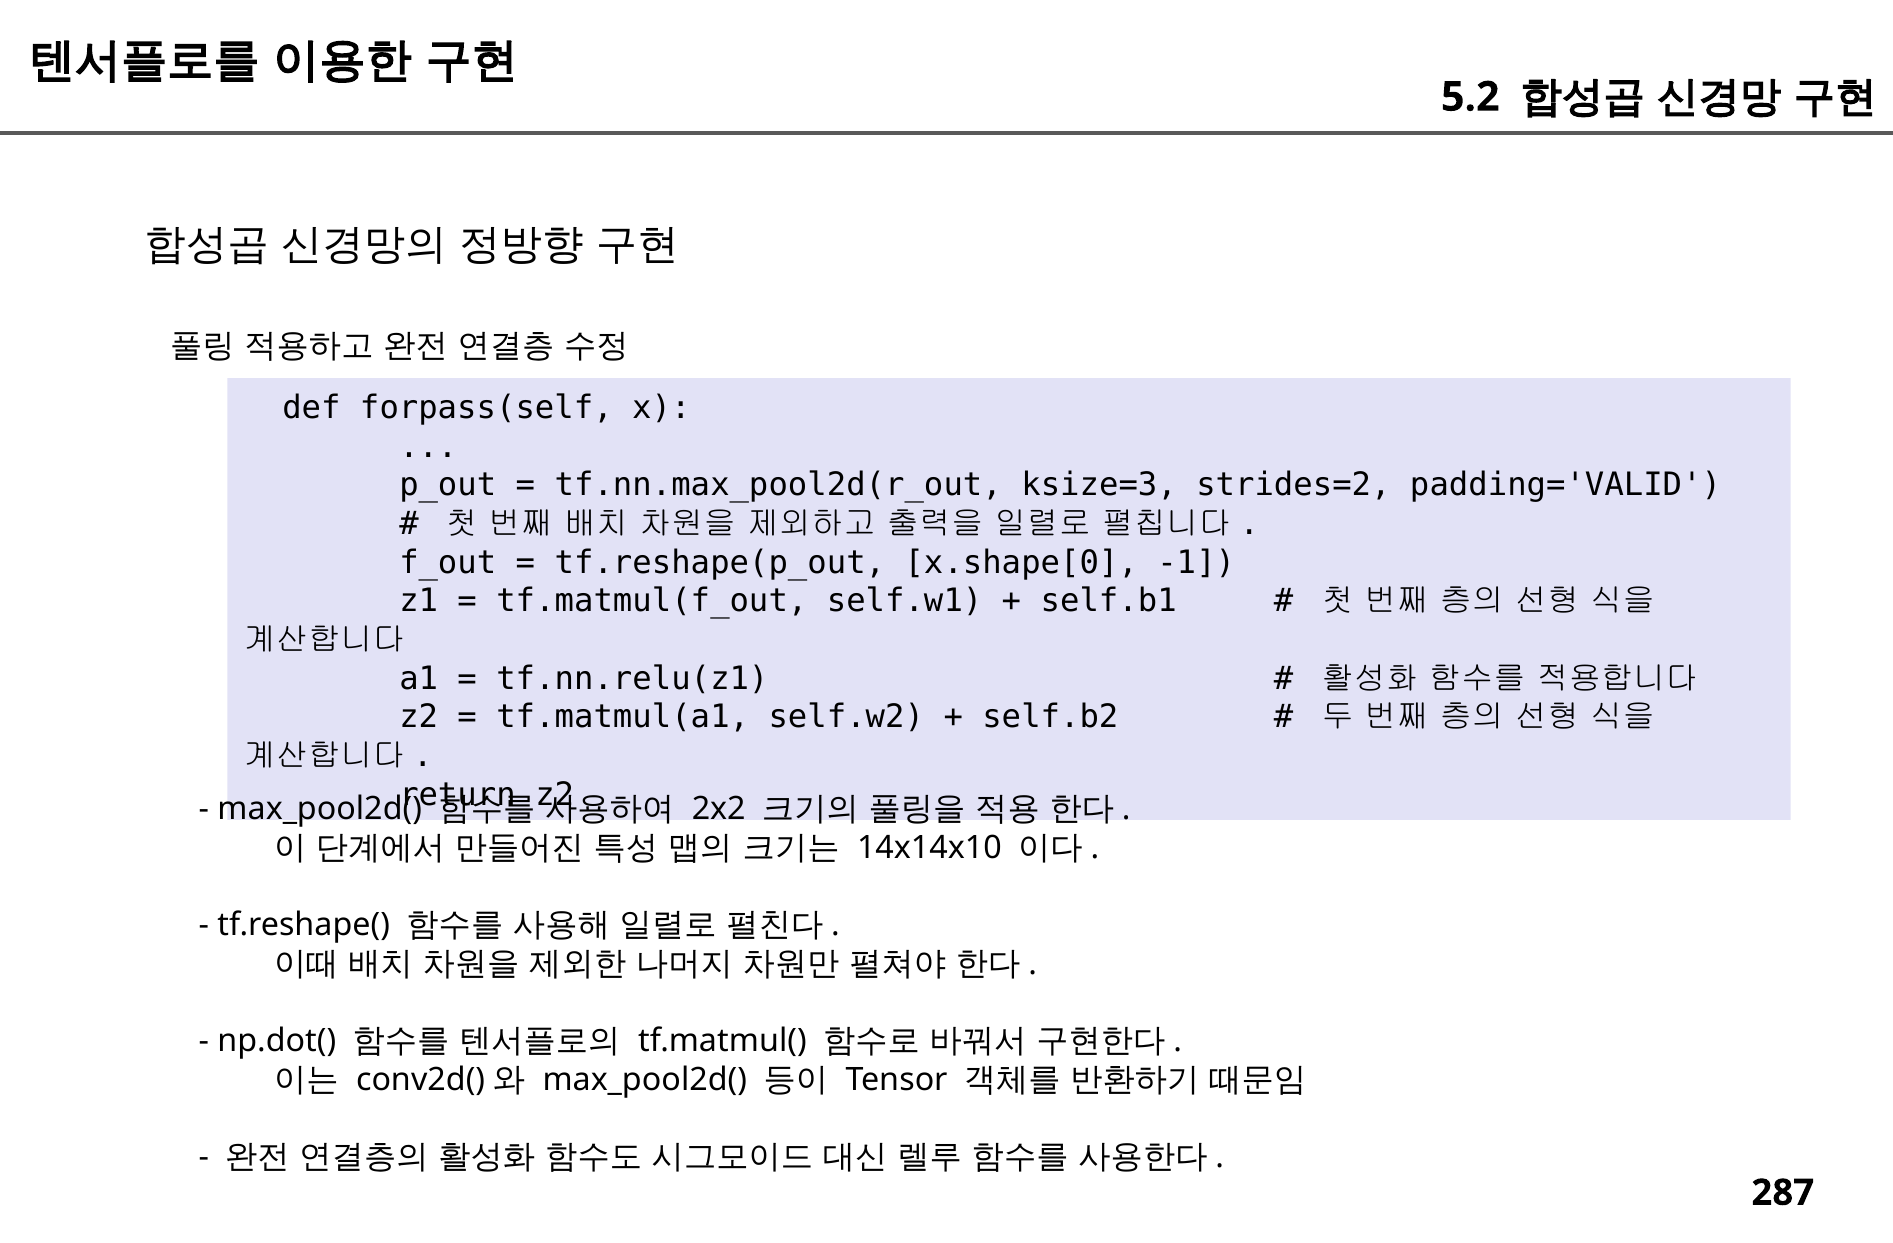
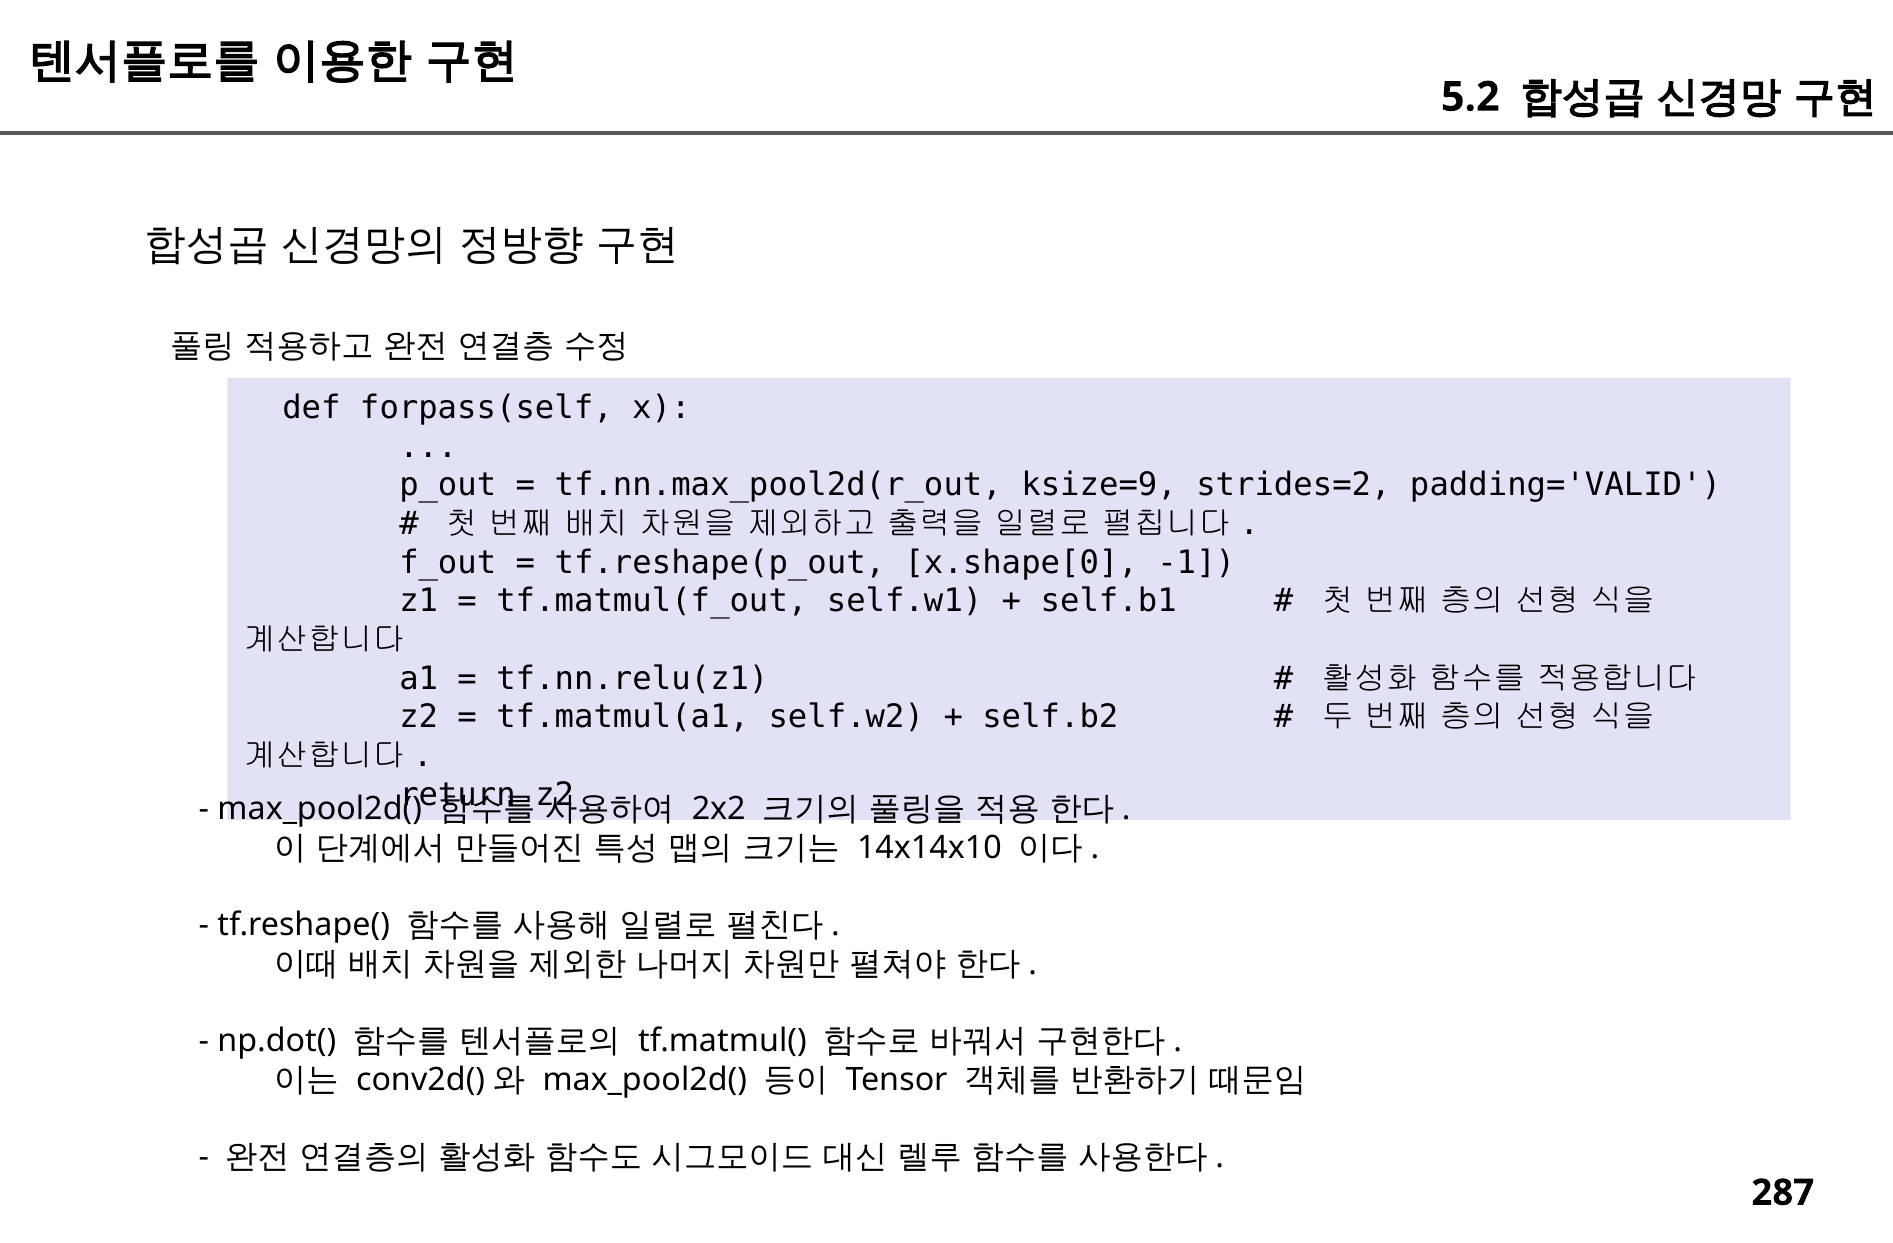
ksize=3: ksize=3 -> ksize=9
